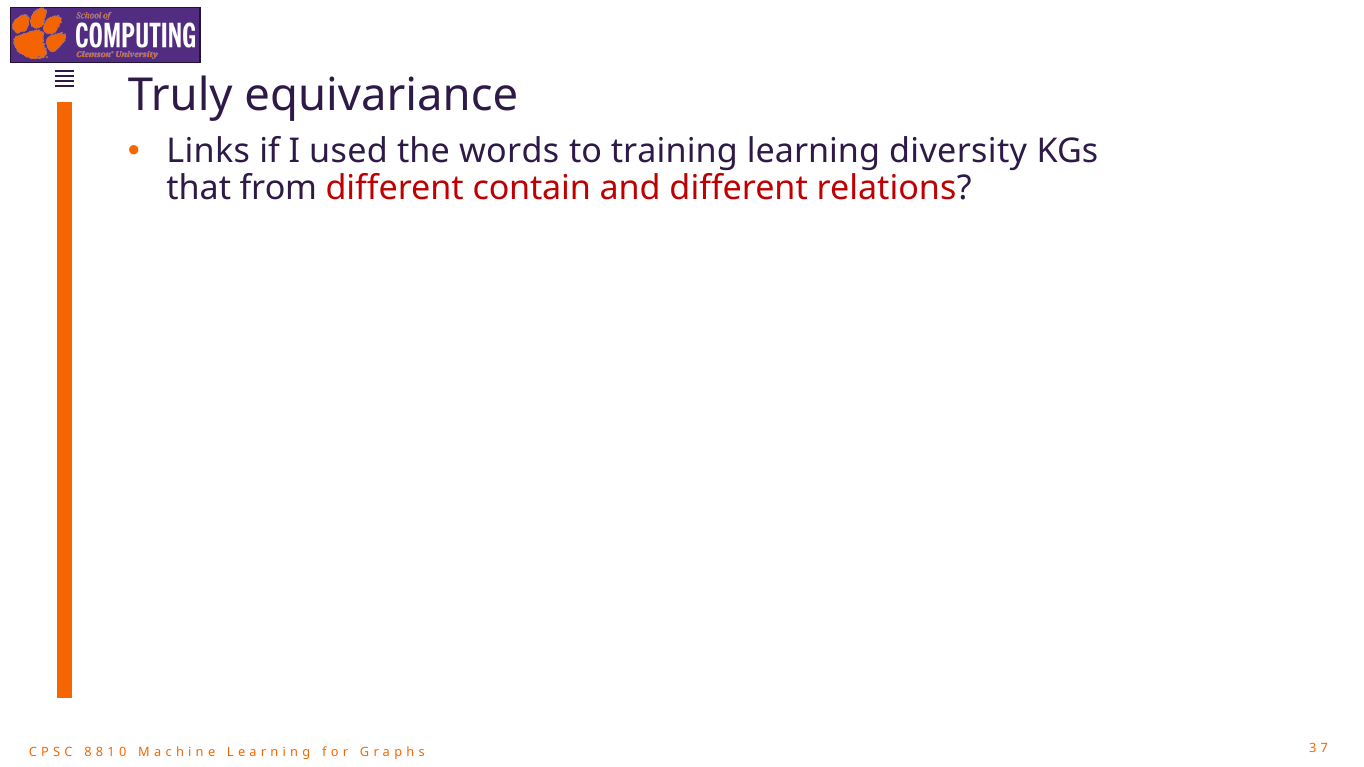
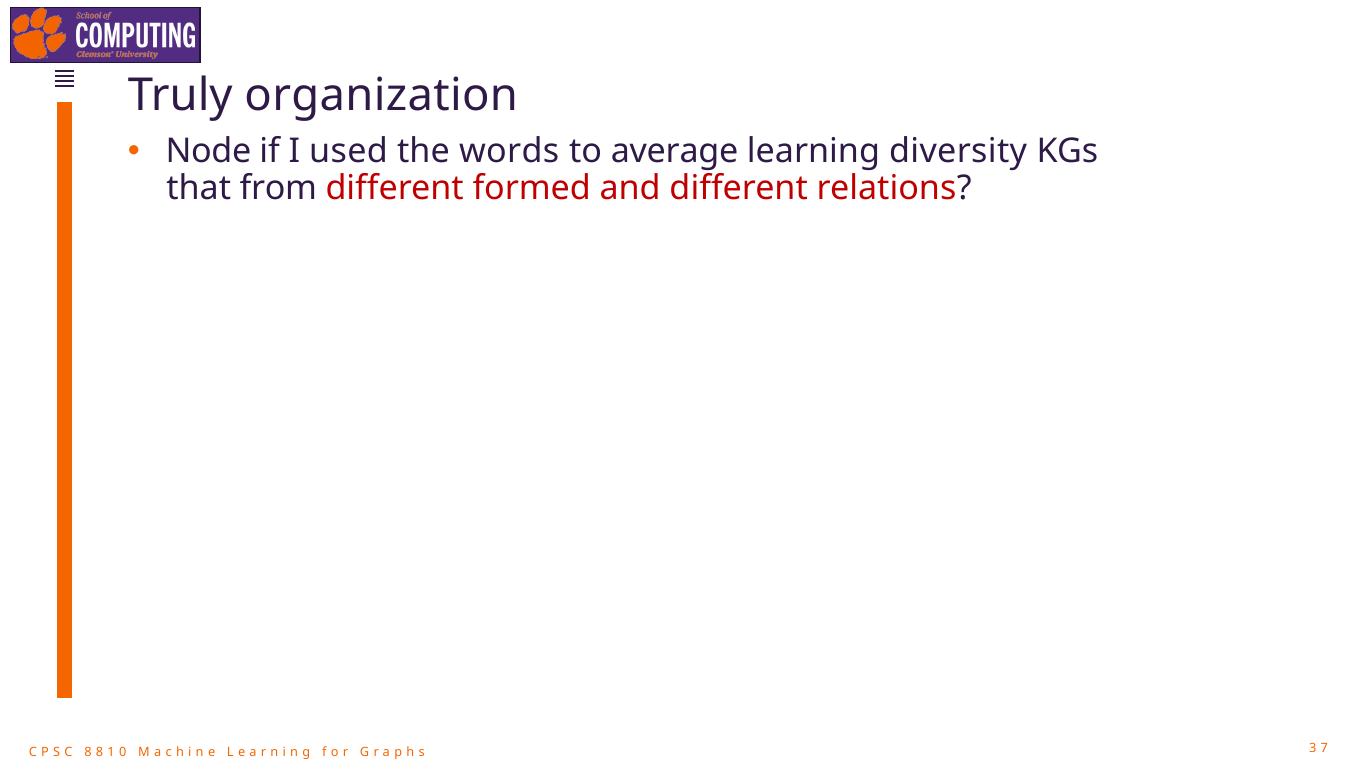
equivariance: equivariance -> organization
Links: Links -> Node
training: training -> average
contain: contain -> formed
